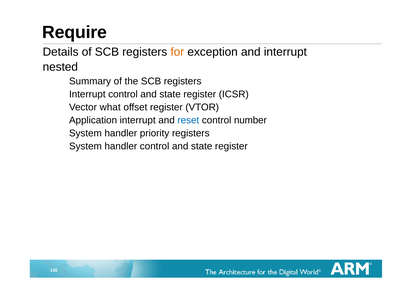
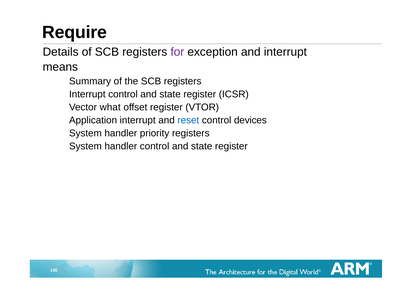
for colour: orange -> purple
nested: nested -> means
number: number -> devices
